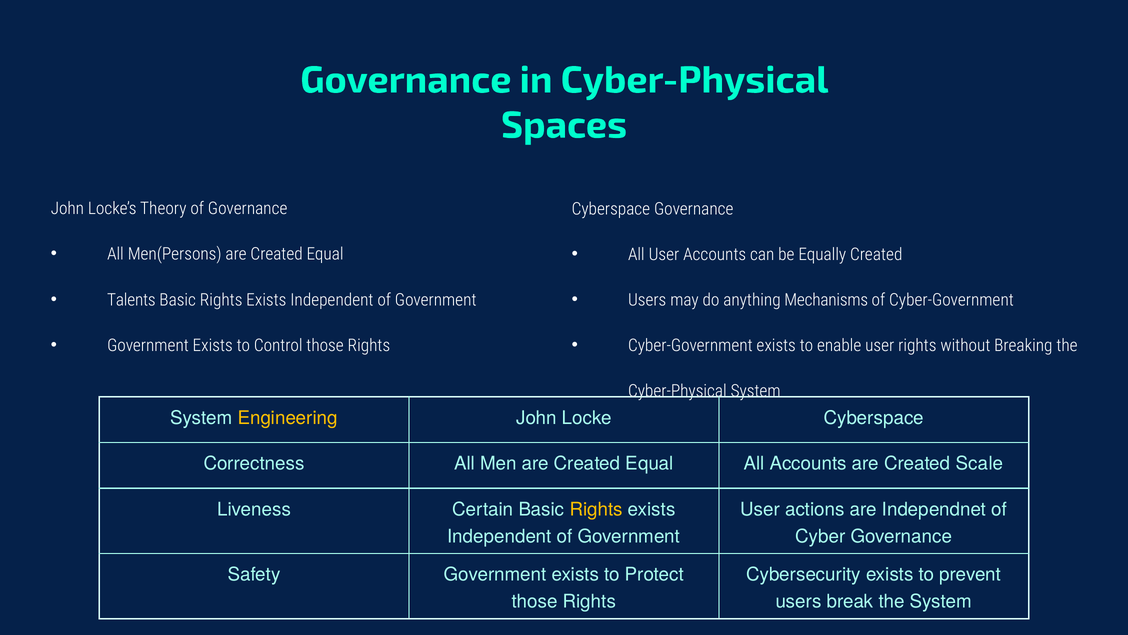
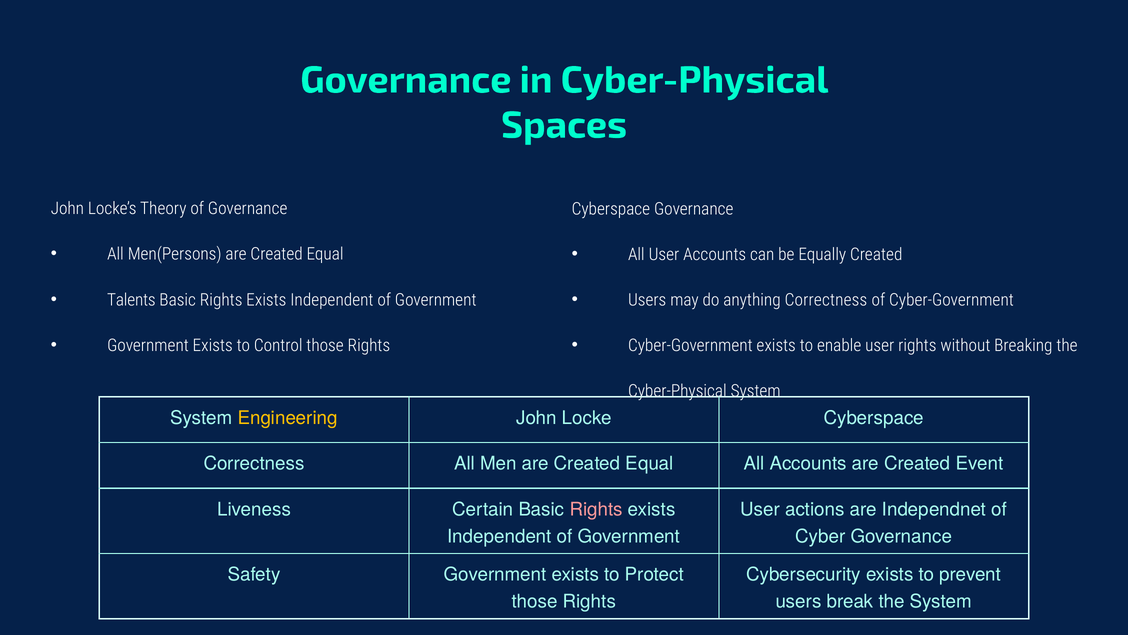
anything Mechanisms: Mechanisms -> Correctness
Scale: Scale -> Event
Rights at (596, 509) colour: yellow -> pink
